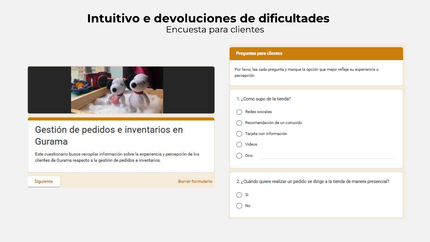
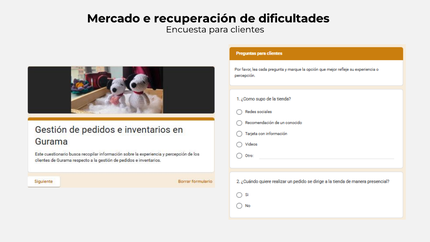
Intuitivo: Intuitivo -> Mercado
devoluciones: devoluciones -> recuperación
